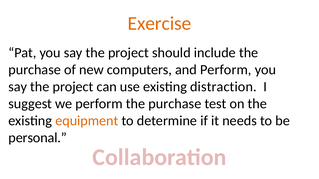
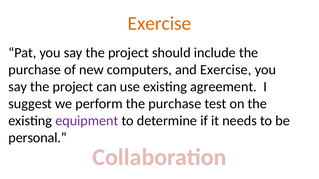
and Perform: Perform -> Exercise
distraction: distraction -> agreement
equipment colour: orange -> purple
